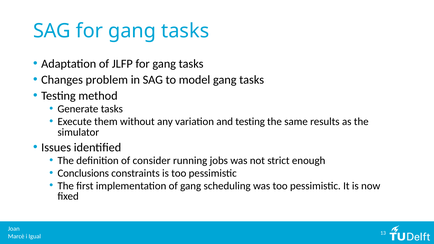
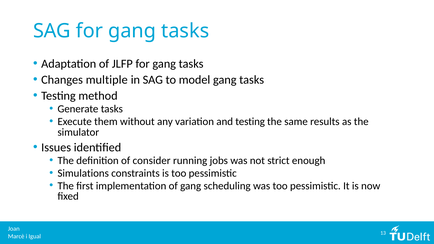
problem: problem -> multiple
Conclusions: Conclusions -> Simulations
